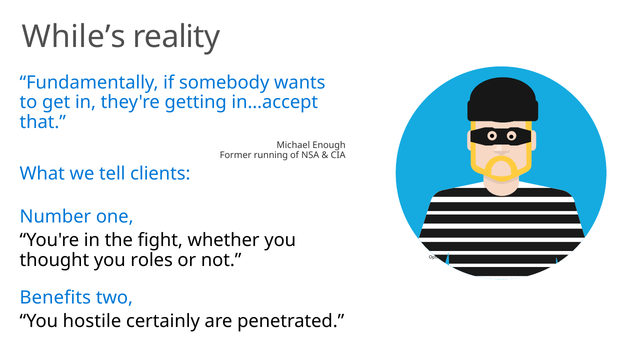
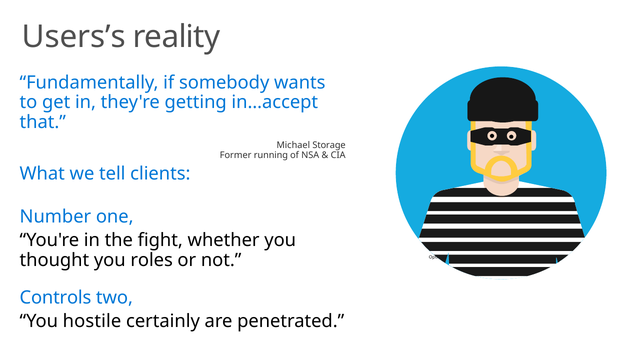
While’s: While’s -> Users’s
Enough: Enough -> Storage
Benefits: Benefits -> Controls
